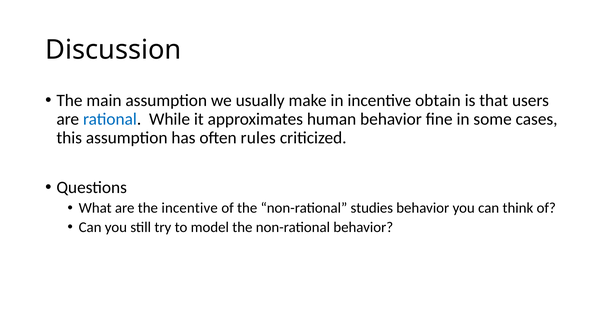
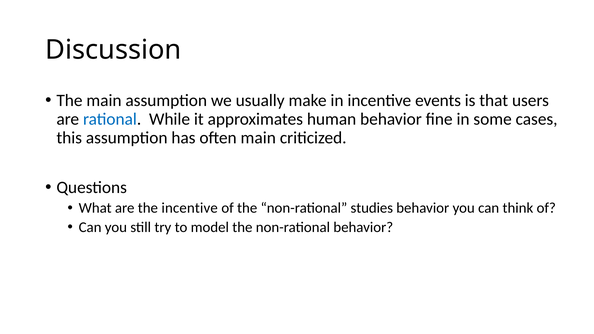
obtain: obtain -> events
often rules: rules -> main
